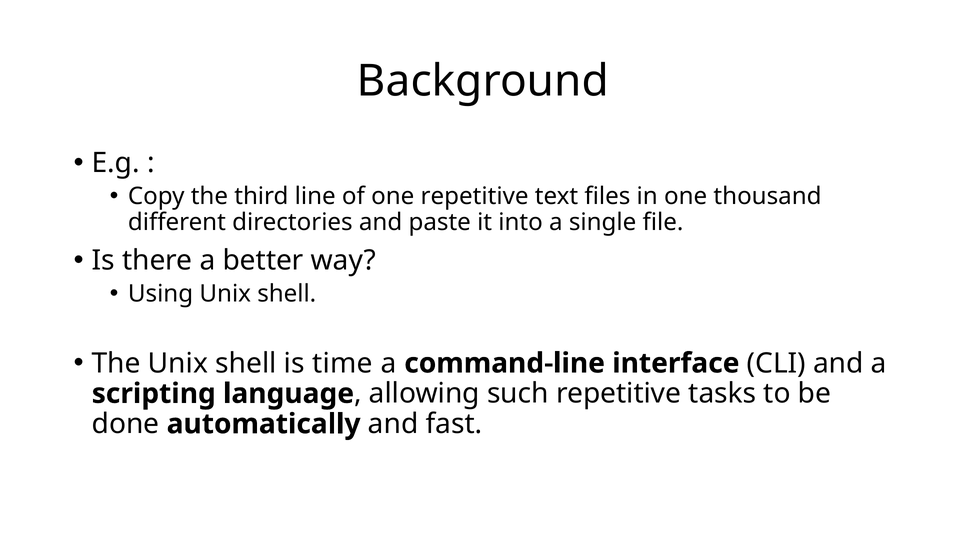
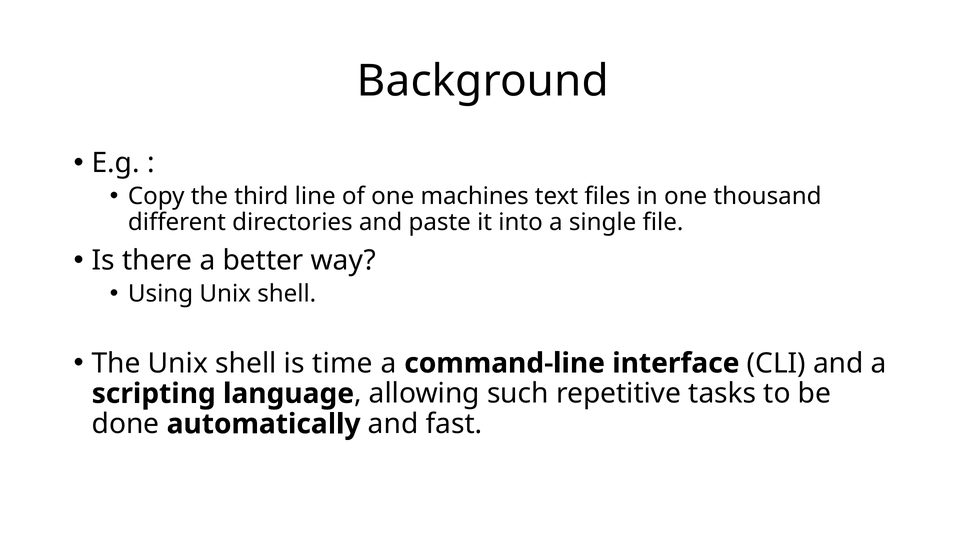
one repetitive: repetitive -> machines
